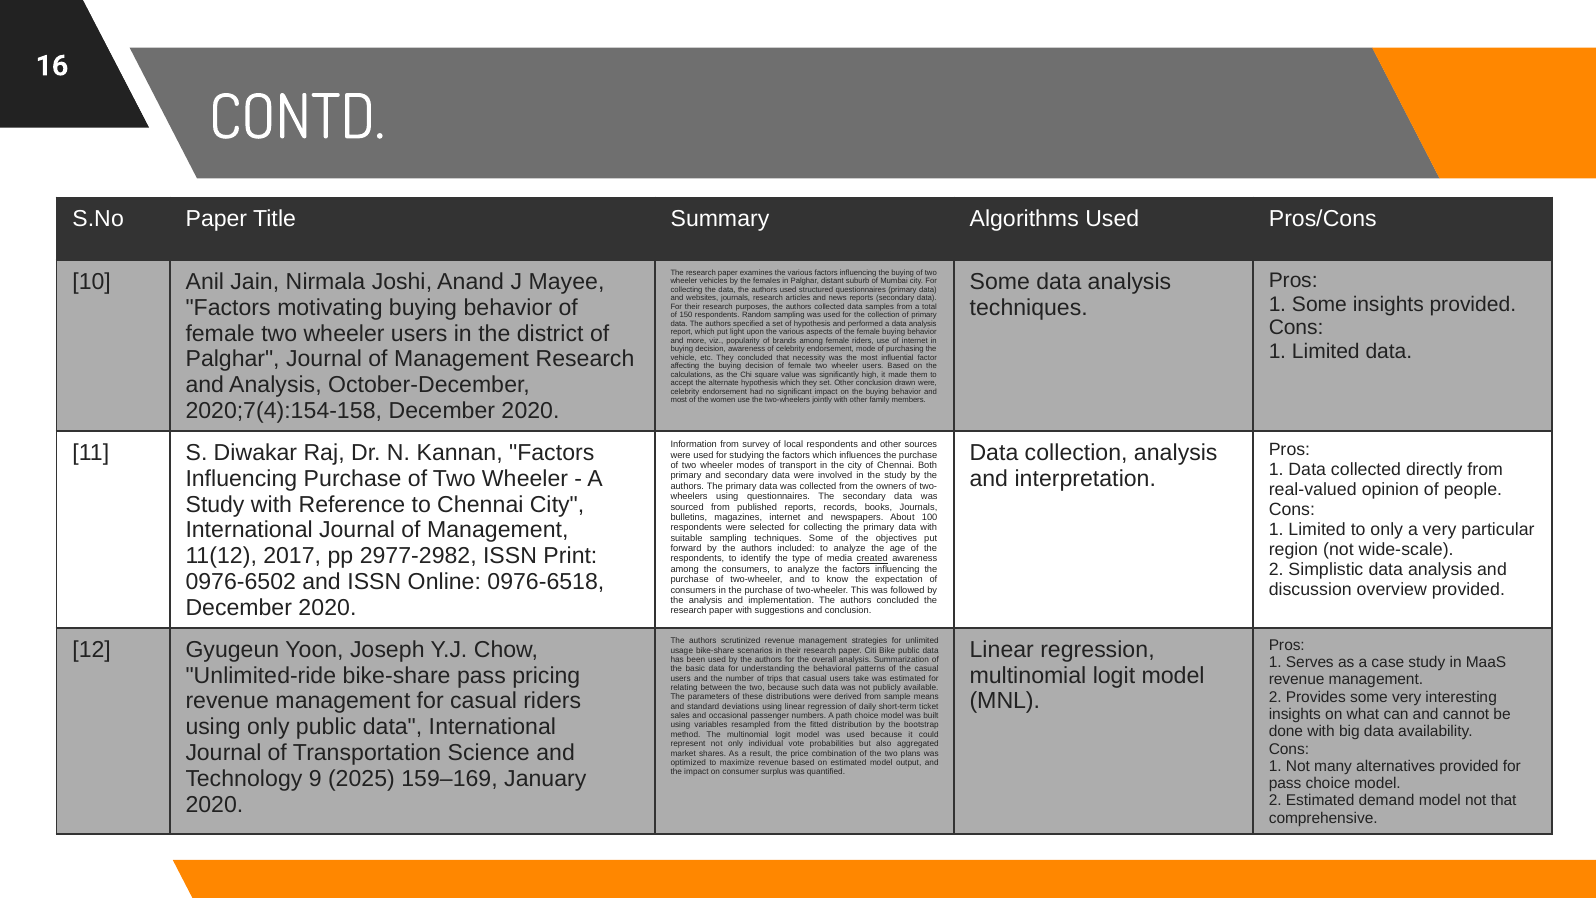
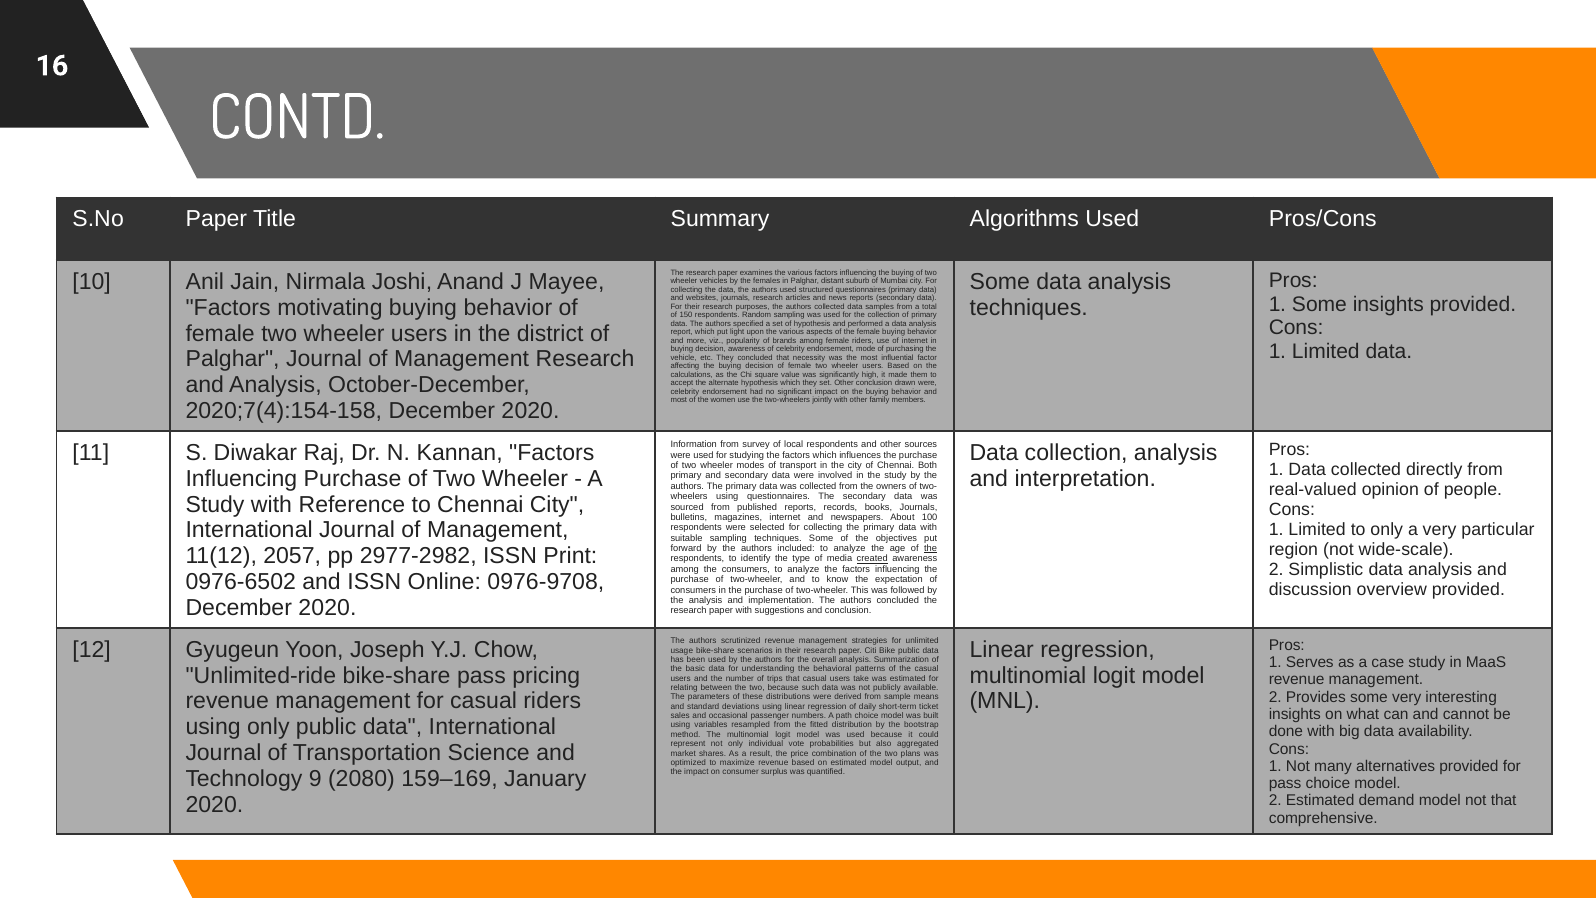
the at (931, 548) underline: none -> present
2017: 2017 -> 2057
0976-6518: 0976-6518 -> 0976-9708
2025: 2025 -> 2080
